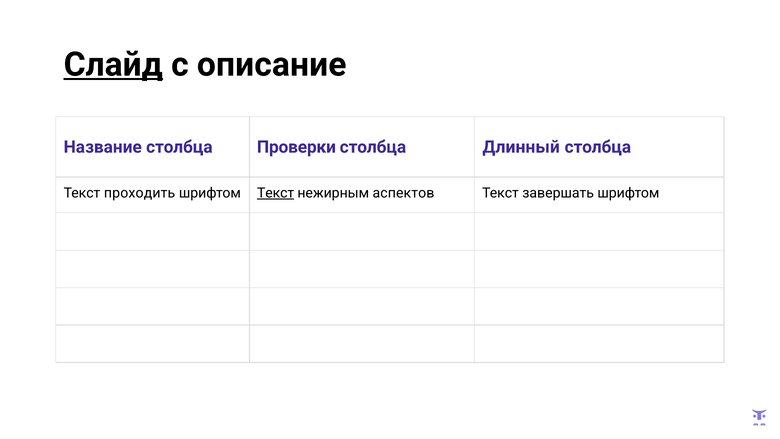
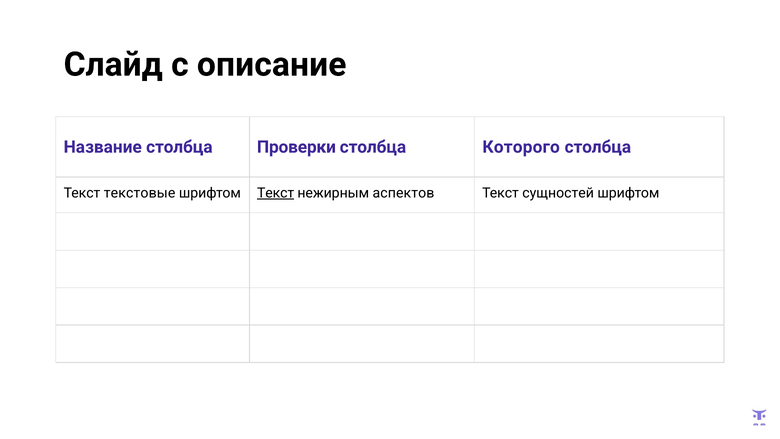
Слайд underline: present -> none
Длинный: Длинный -> Которого
проходить: проходить -> текстовые
завершать: завершать -> сущностей
